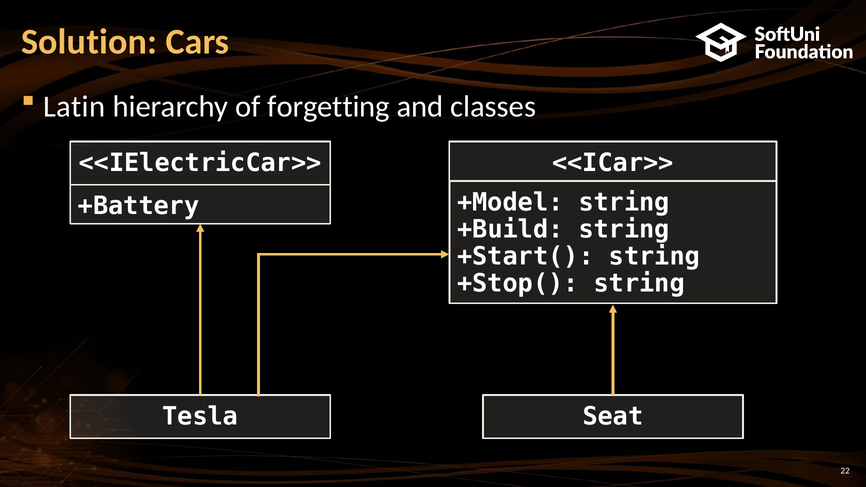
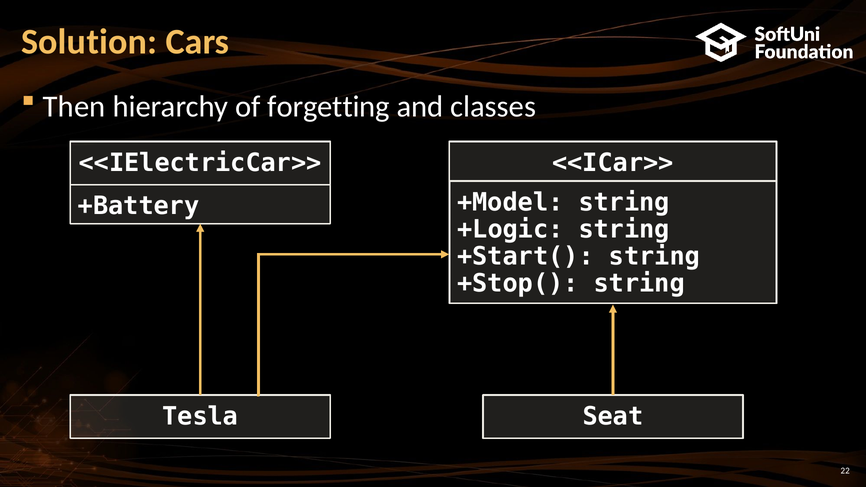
Latin: Latin -> Then
+Build: +Build -> +Logic
